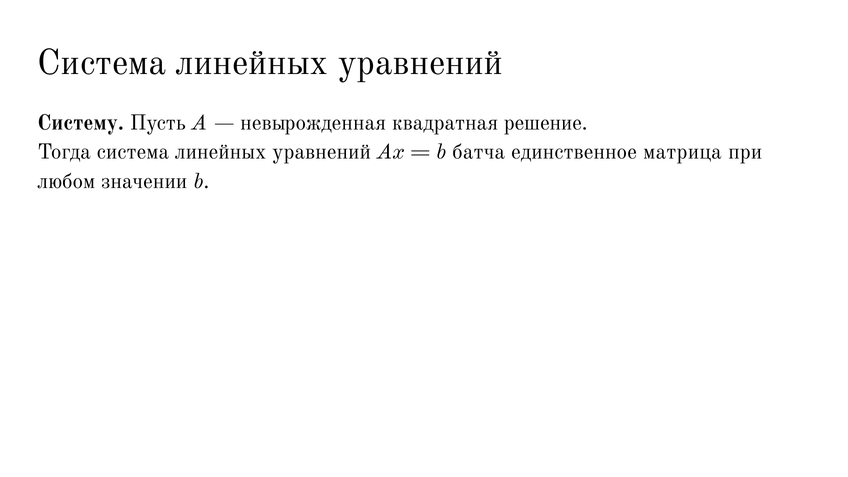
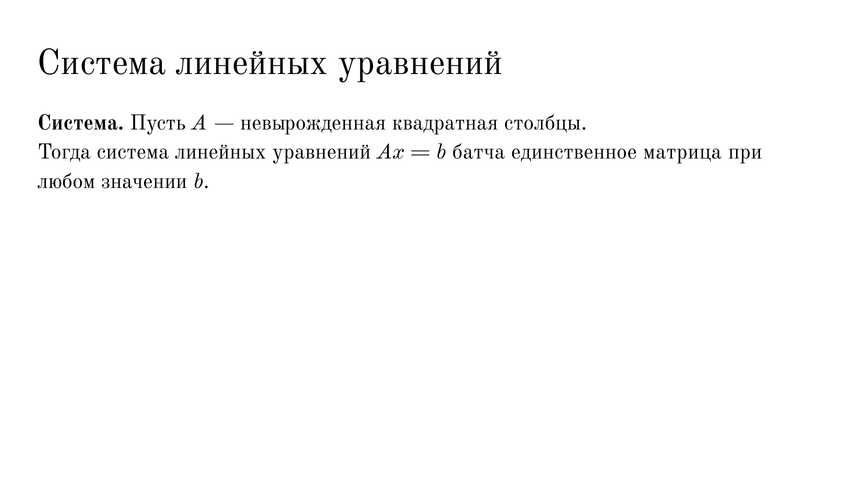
Систему at (81, 123): Систему -> Система
решение: решение -> столбцы
